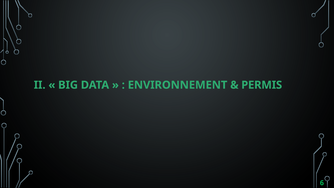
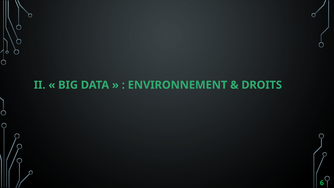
PERMIS: PERMIS -> DROITS
